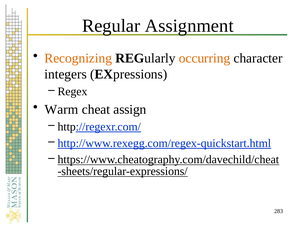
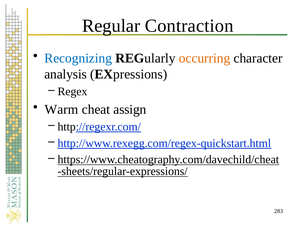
Assignment: Assignment -> Contraction
Recognizing colour: orange -> blue
integers: integers -> analysis
